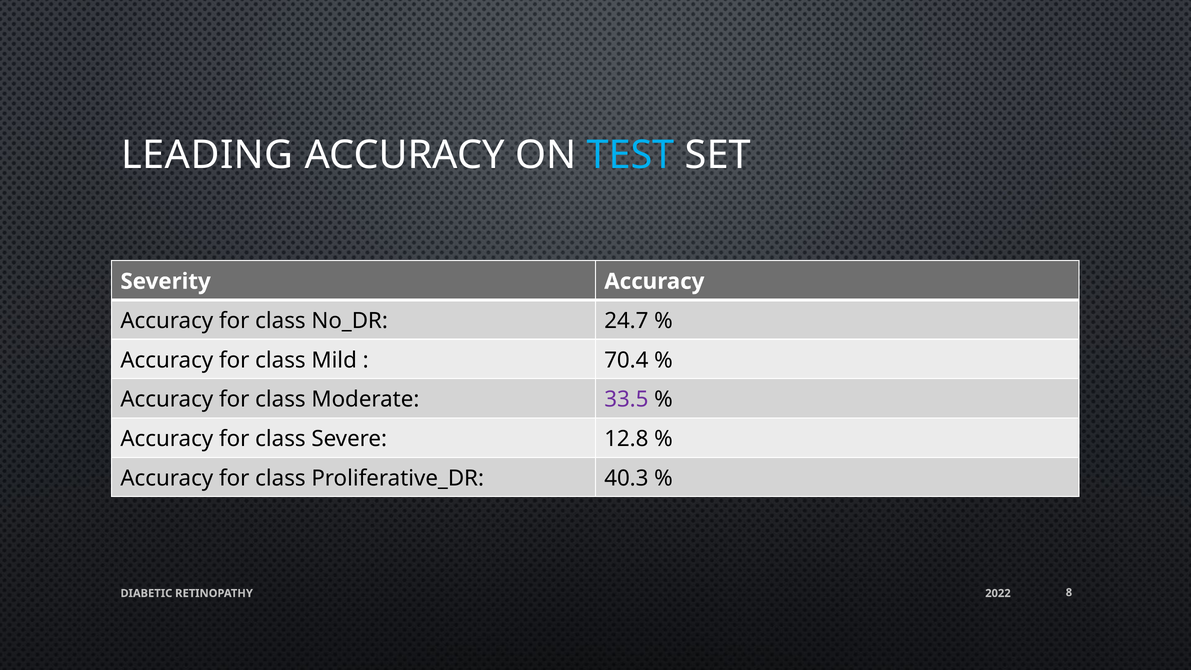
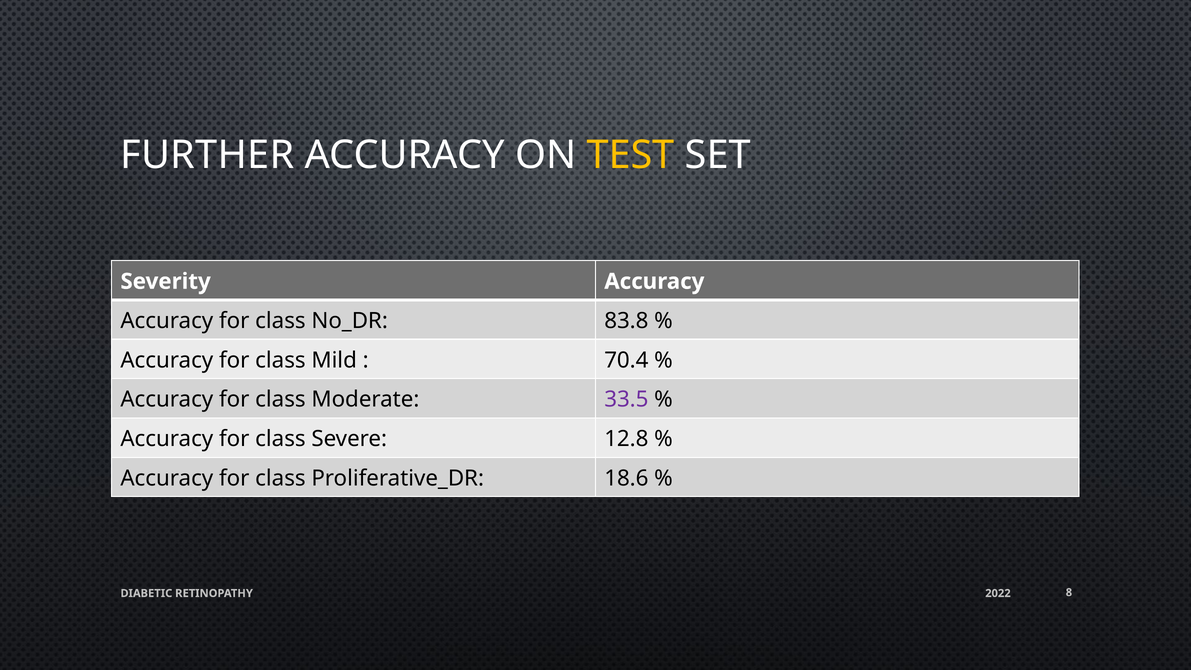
LEADING: LEADING -> FURTHER
TEST colour: light blue -> yellow
24.7: 24.7 -> 83.8
40.3: 40.3 -> 18.6
